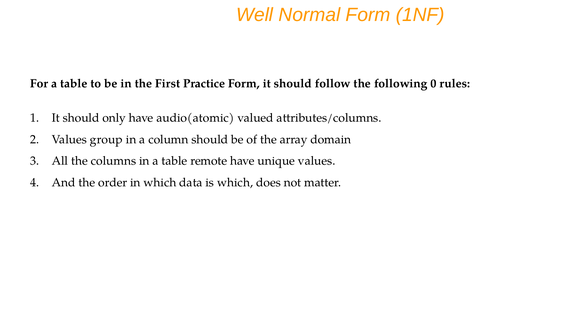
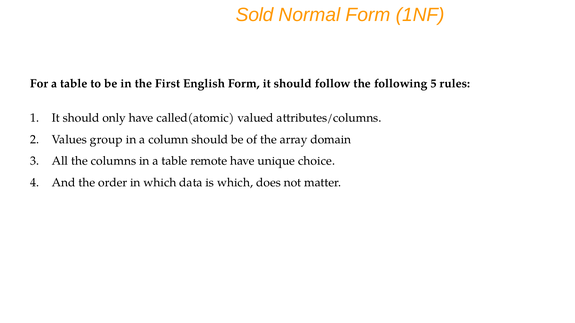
Well: Well -> Sold
Practice: Practice -> English
0: 0 -> 5
audio(atomic: audio(atomic -> called(atomic
unique values: values -> choice
